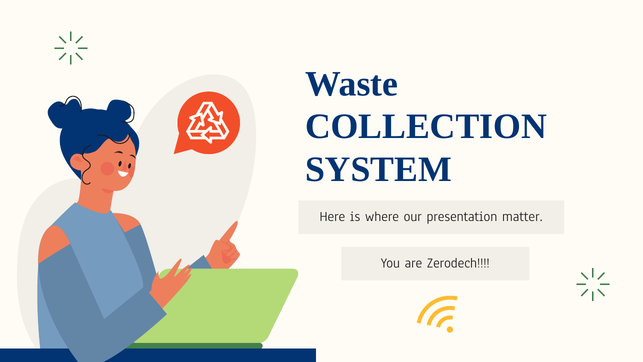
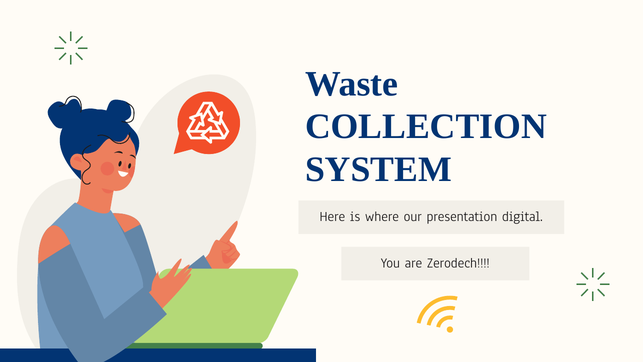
matter: matter -> digital
